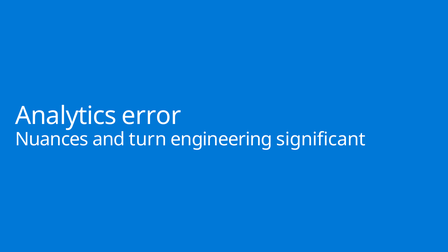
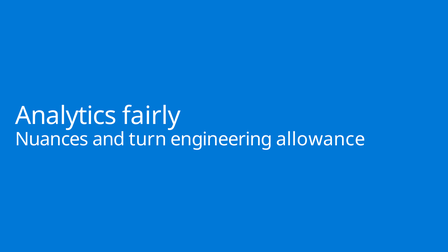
error: error -> fairly
significant: significant -> allowance
